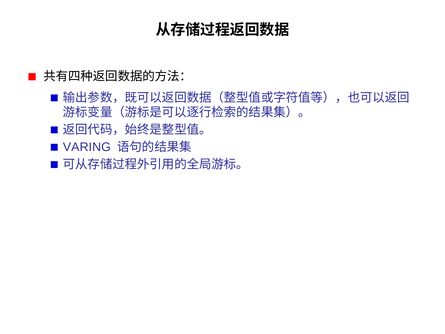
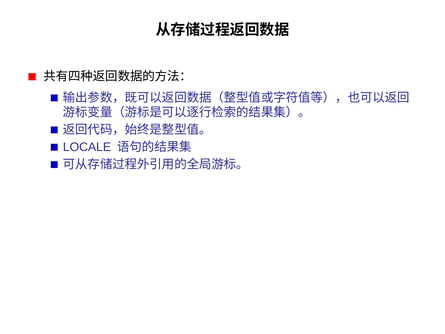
VARING: VARING -> LOCALE
